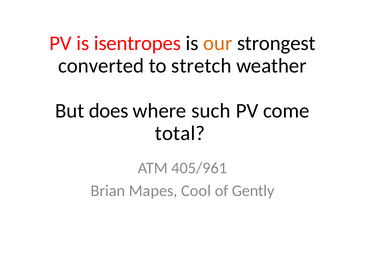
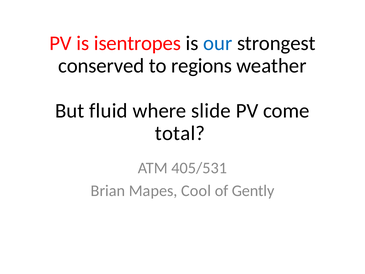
our colour: orange -> blue
converted: converted -> conserved
stretch: stretch -> regions
does: does -> fluid
such: such -> slide
405/961: 405/961 -> 405/531
